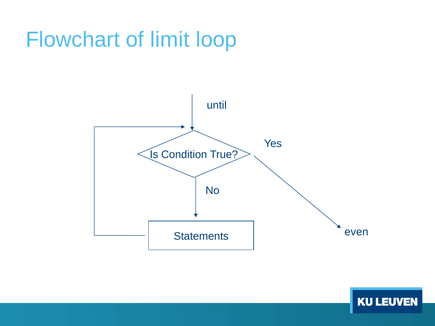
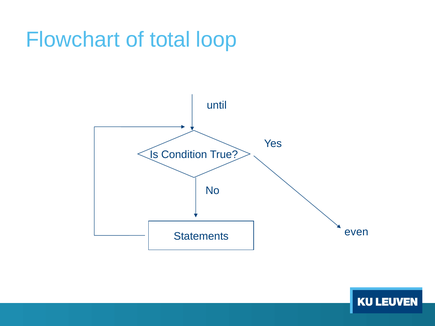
limit: limit -> total
